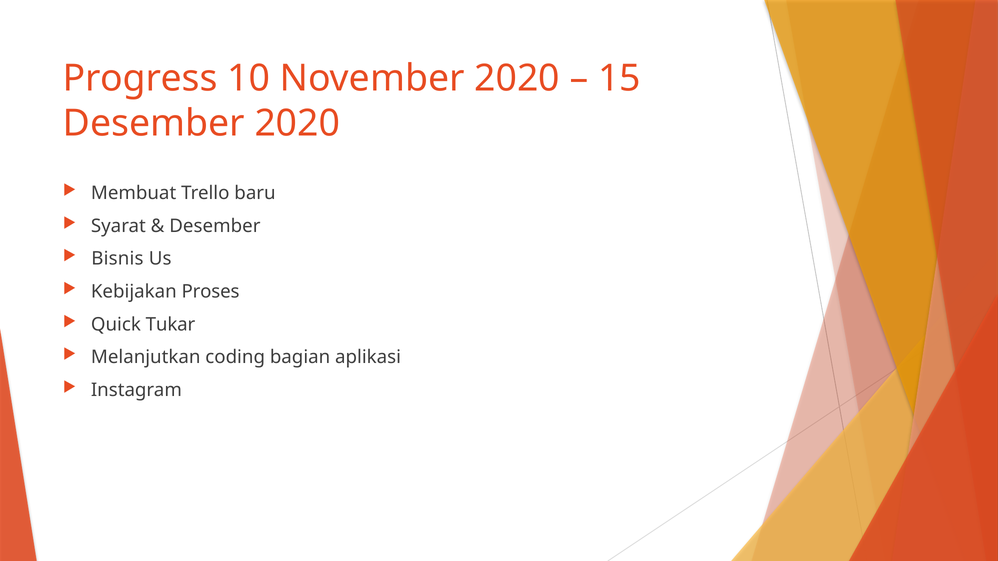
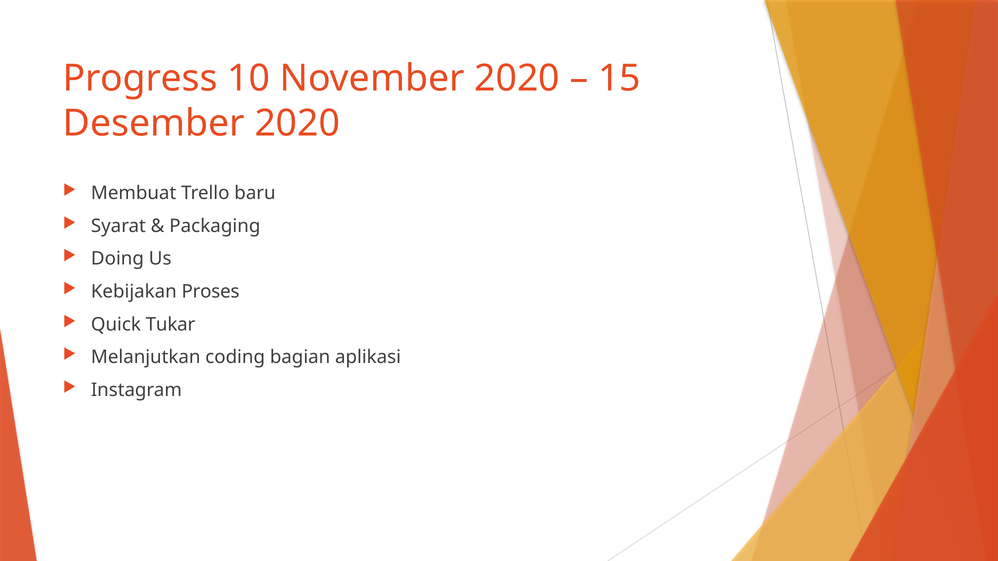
Desember at (215, 226): Desember -> Packaging
Bisnis: Bisnis -> Doing
